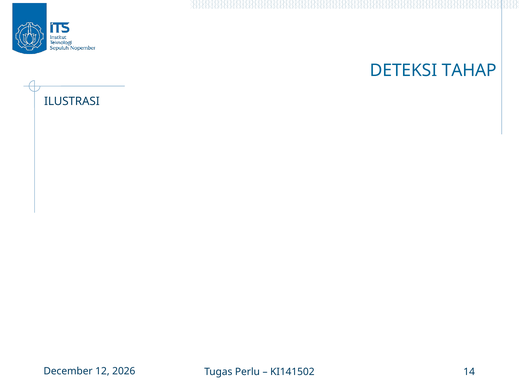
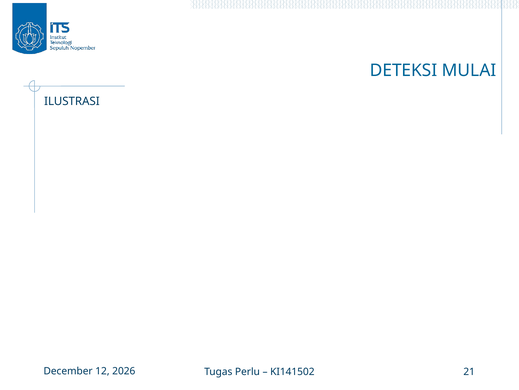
TAHAP: TAHAP -> MULAI
14: 14 -> 21
